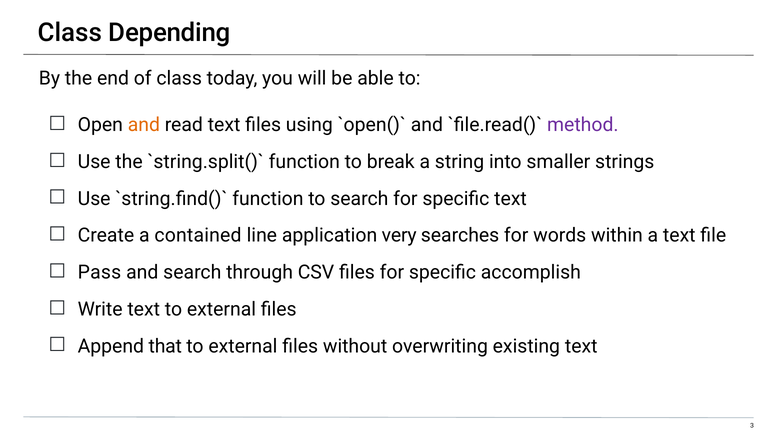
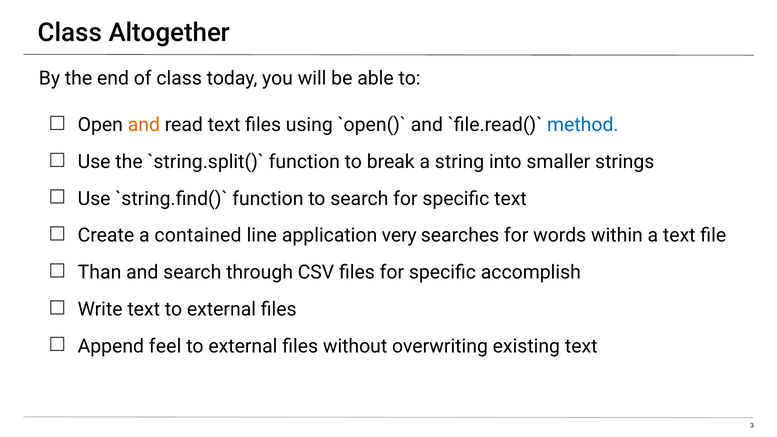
Depending: Depending -> Altogether
method colour: purple -> blue
Pass: Pass -> Than
that: that -> feel
